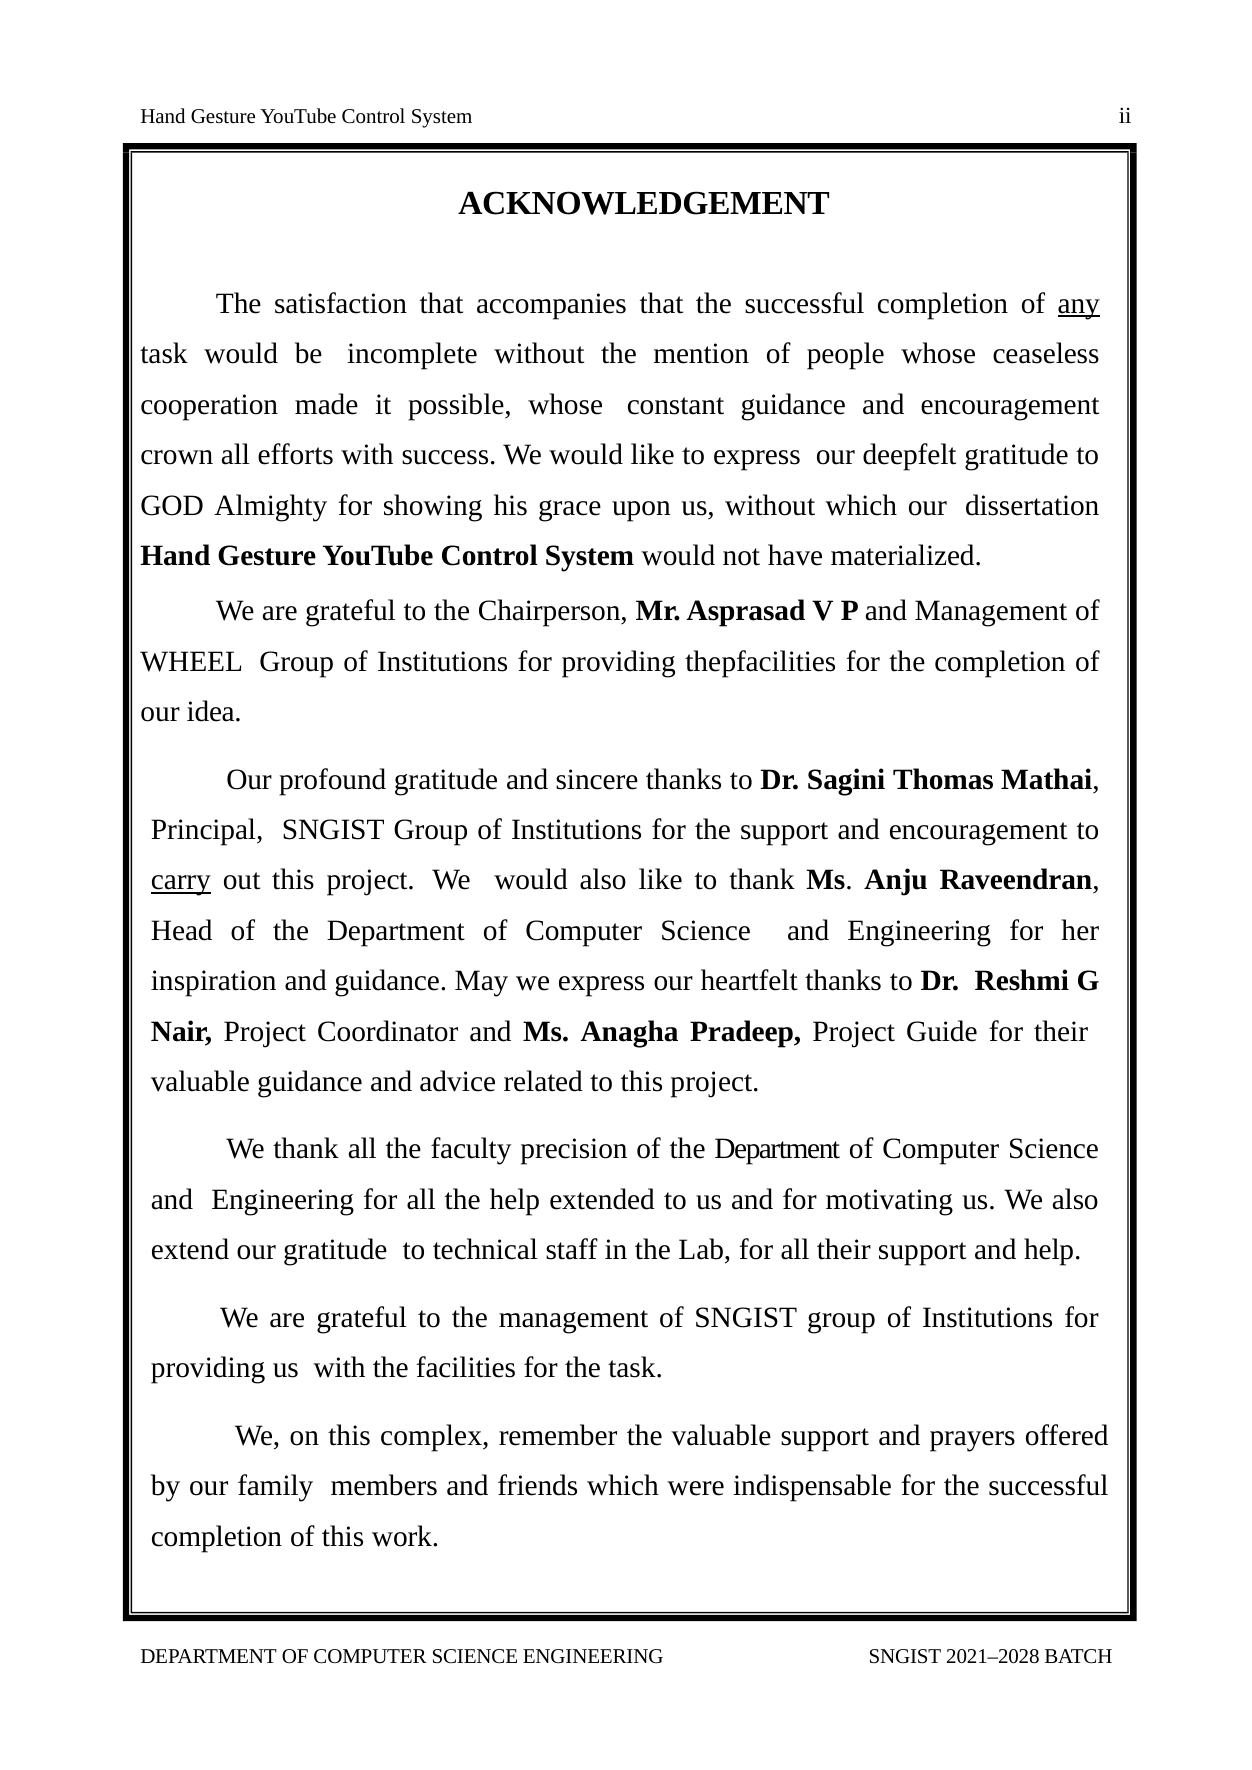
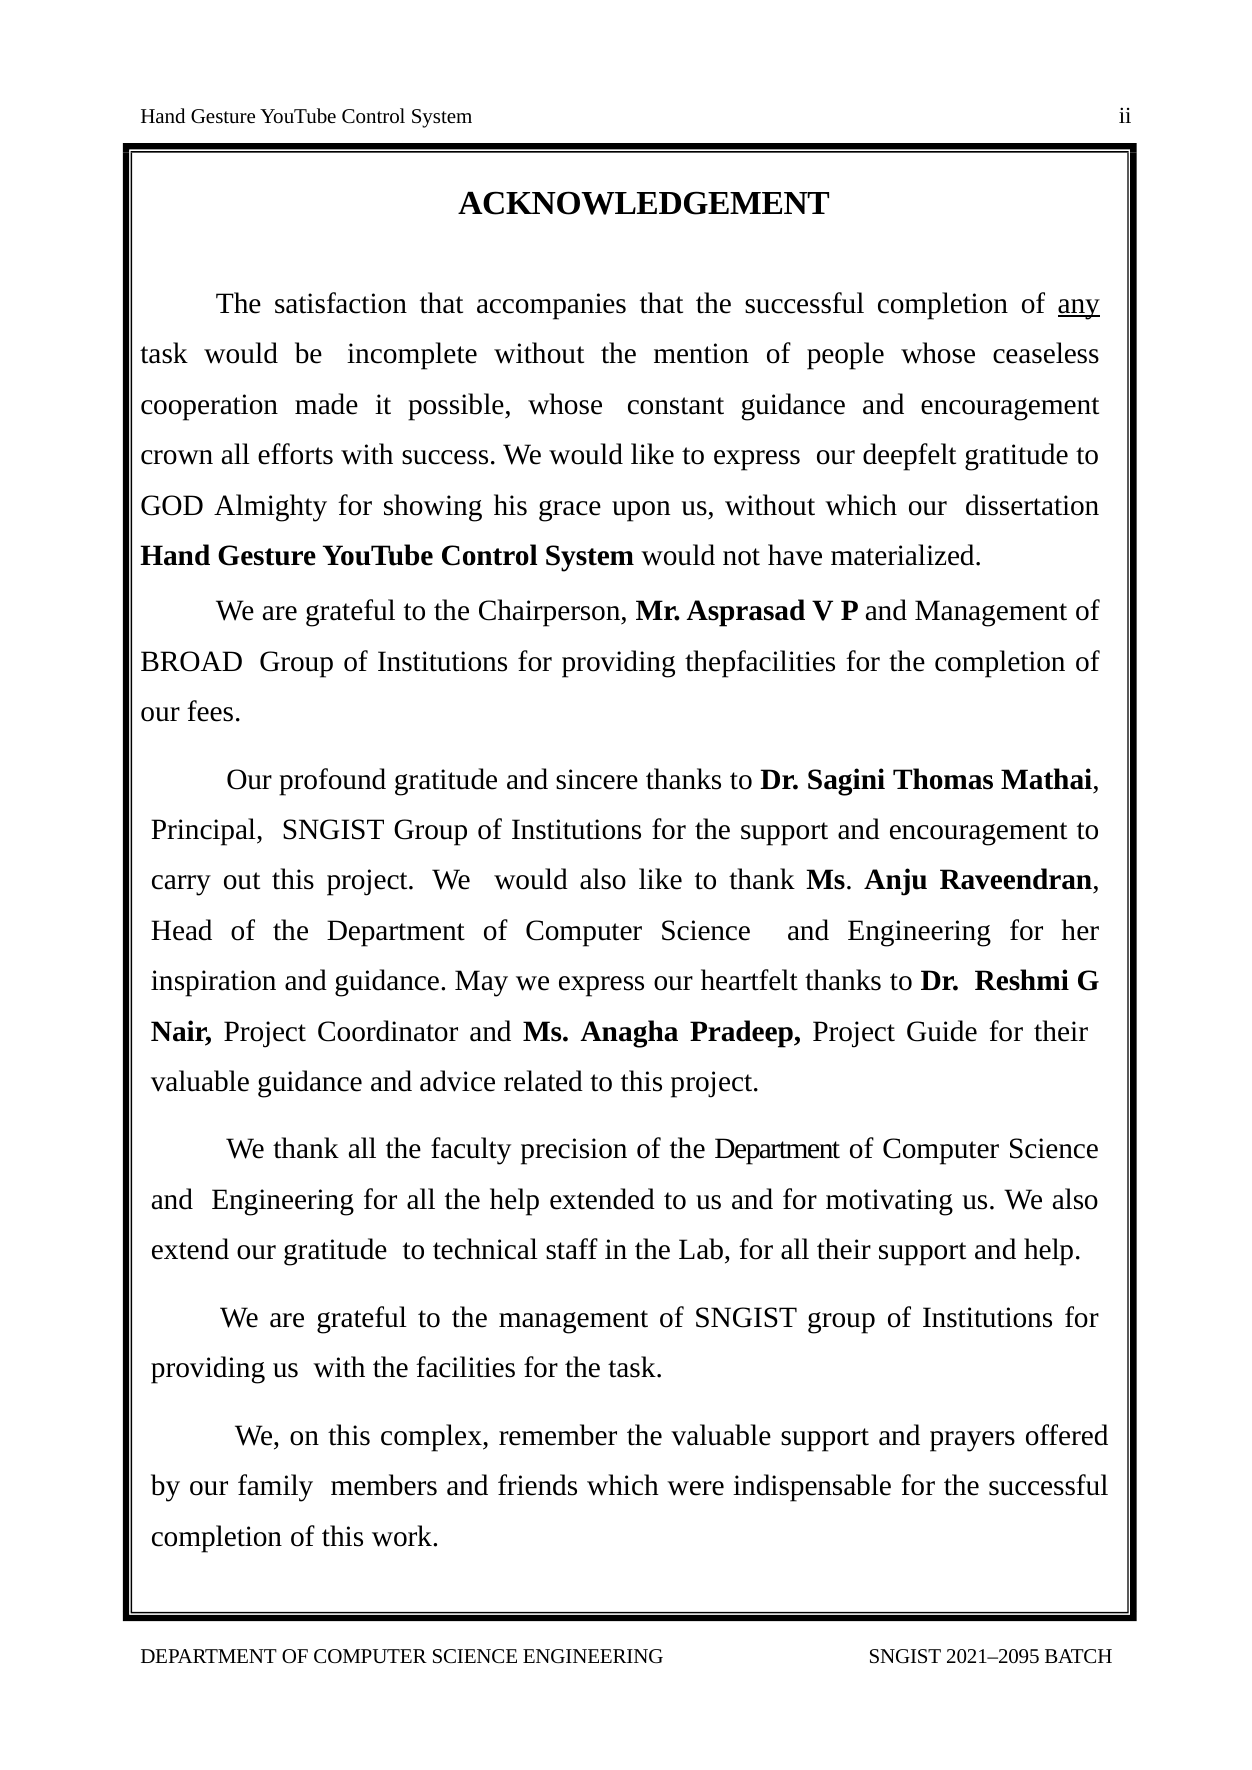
WHEEL: WHEEL -> BROAD
idea: idea -> fees
carry underline: present -> none
2021–2028: 2021–2028 -> 2021–2095
